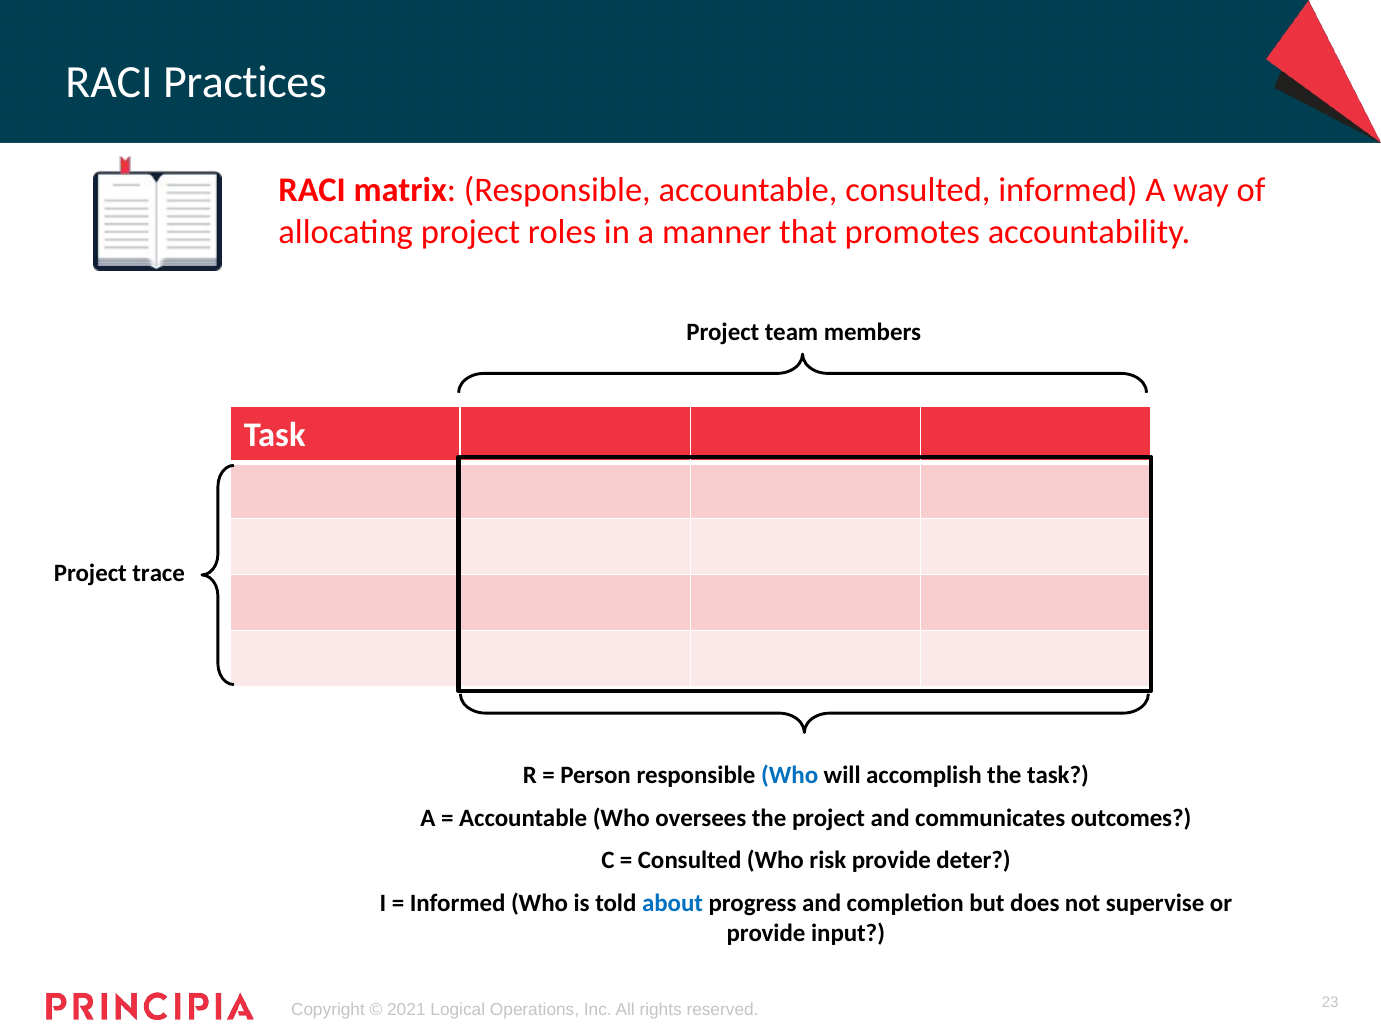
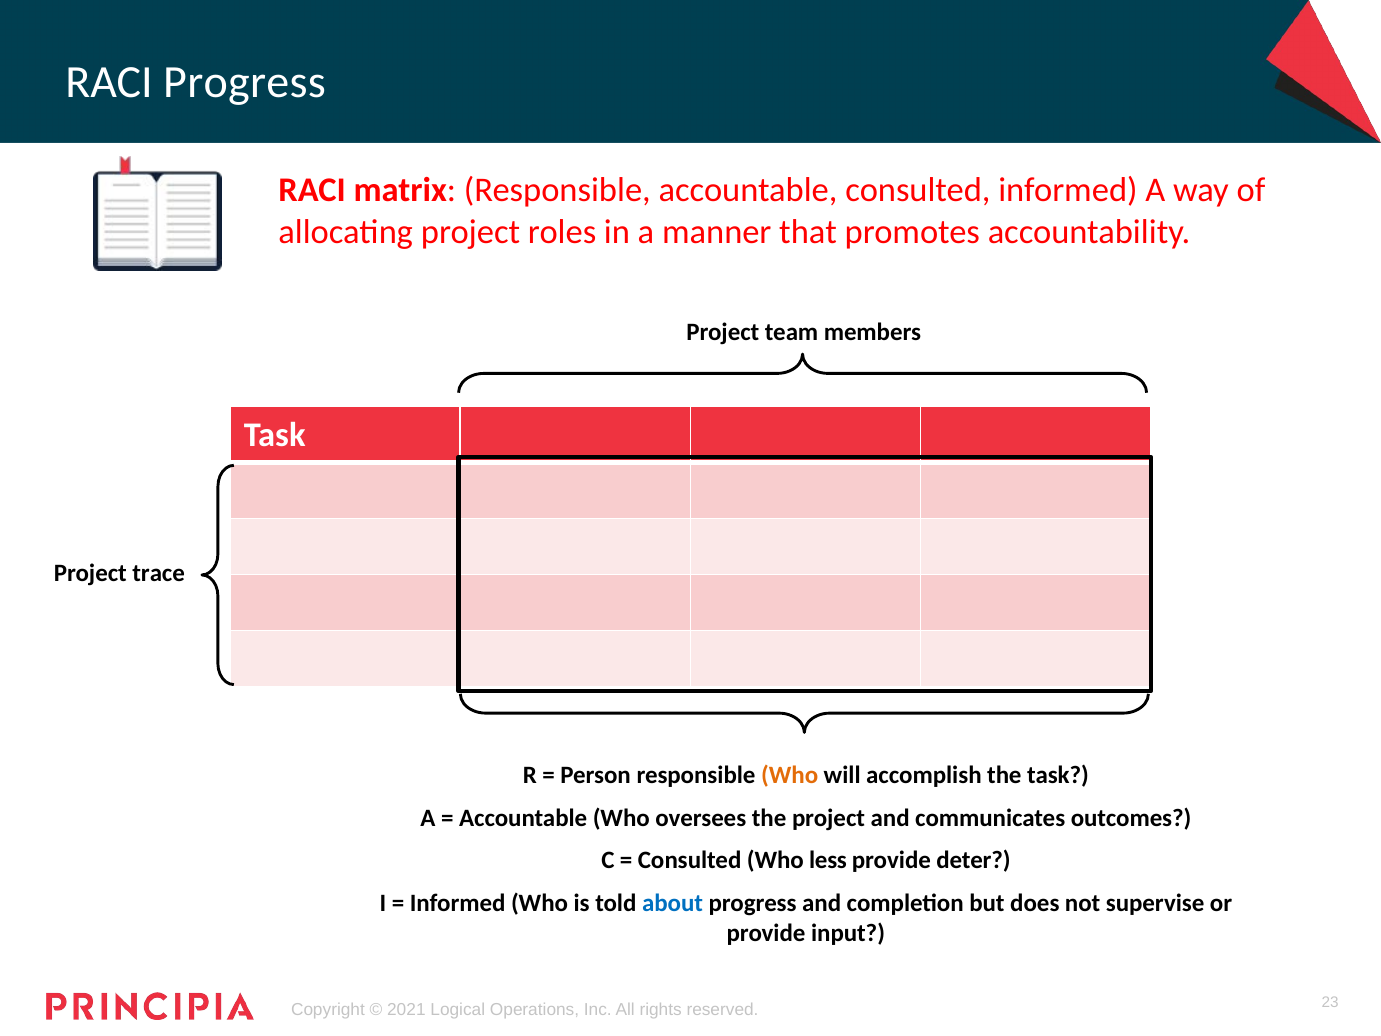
RACI Practices: Practices -> Progress
Who at (790, 776) colour: blue -> orange
risk: risk -> less
